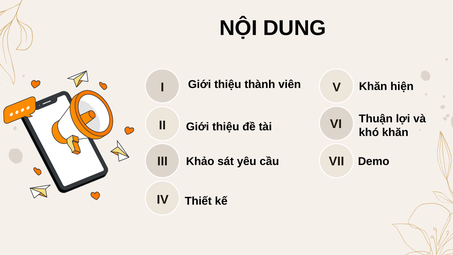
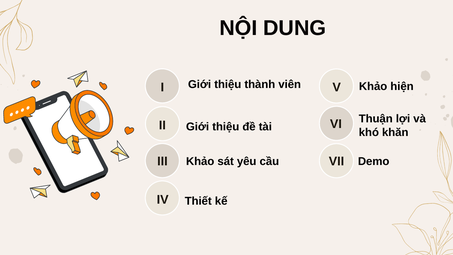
Khăn at (373, 86): Khăn -> Khảo
